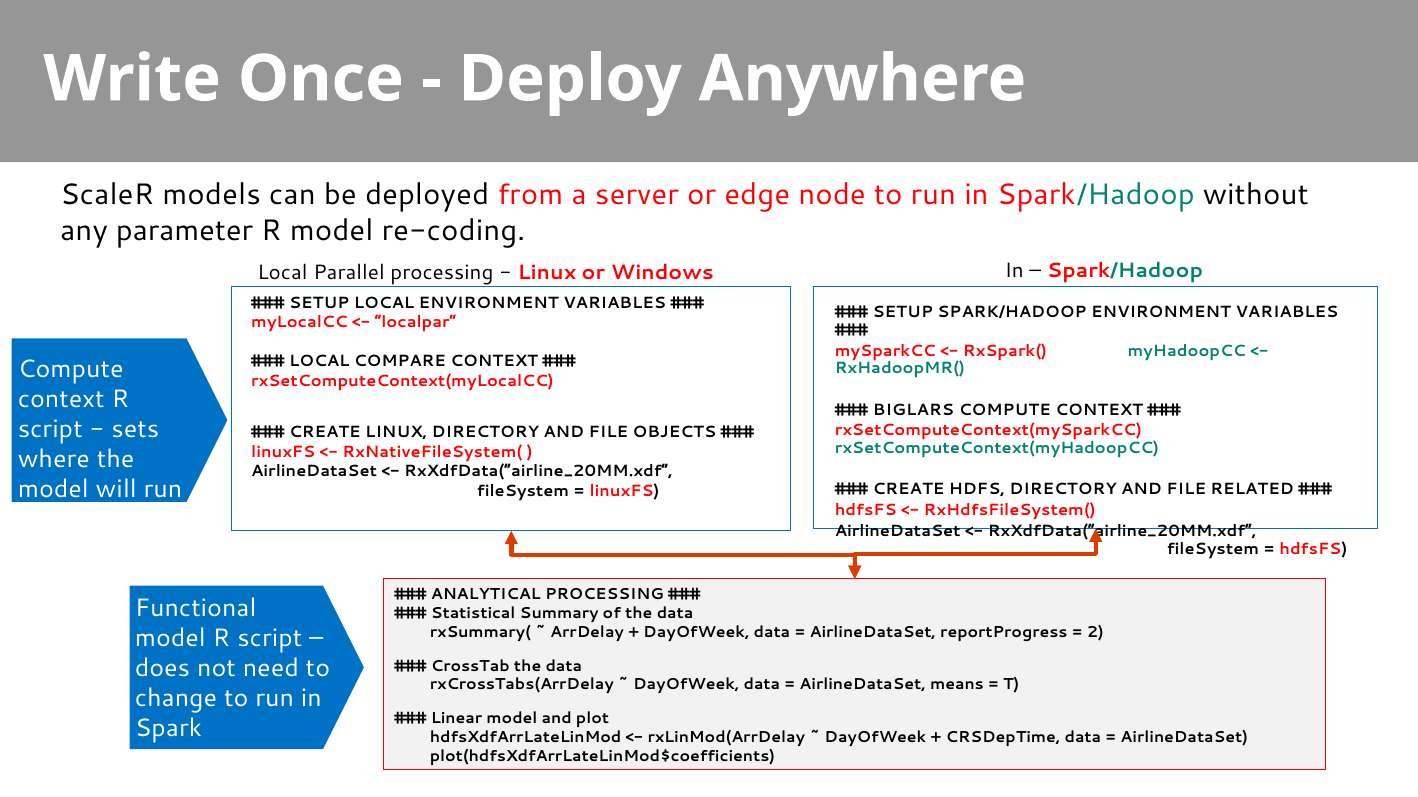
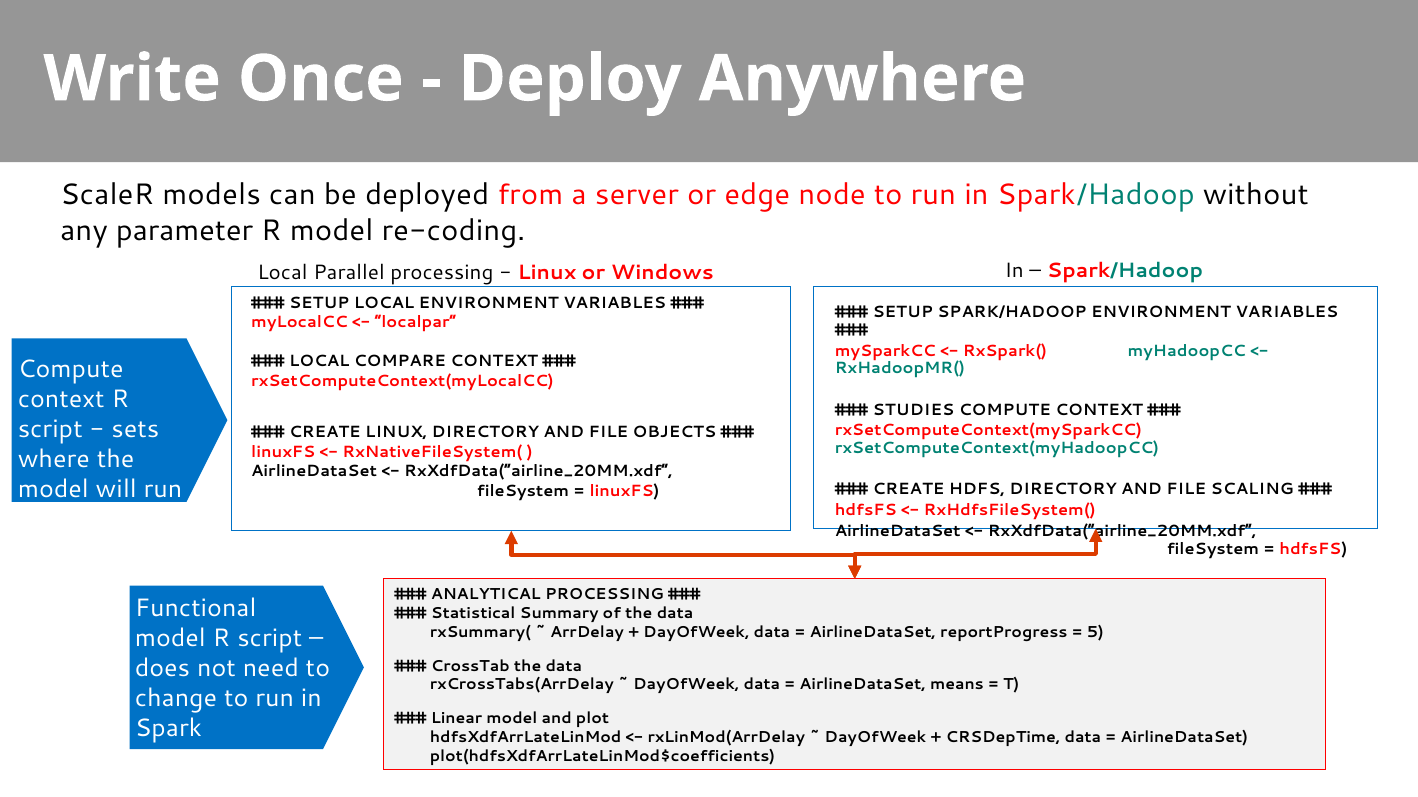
BIGLARS: BIGLARS -> STUDIES
RELATED: RELATED -> SCALING
2: 2 -> 5
